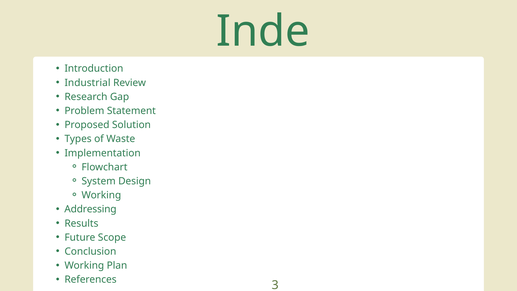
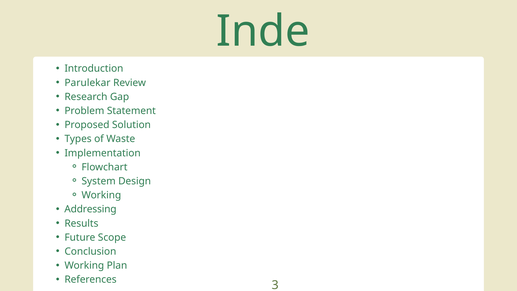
Industrial: Industrial -> Parulekar
